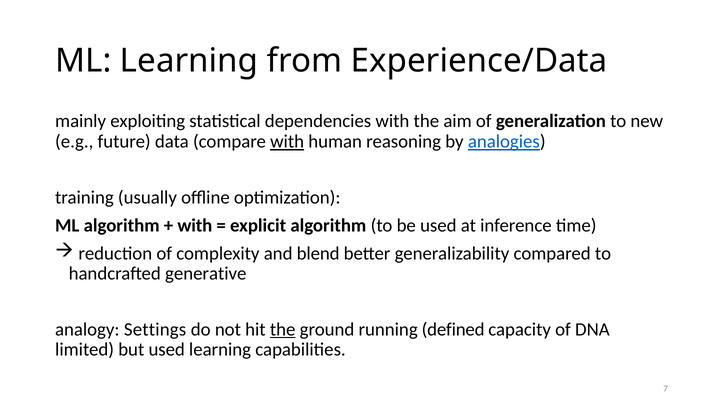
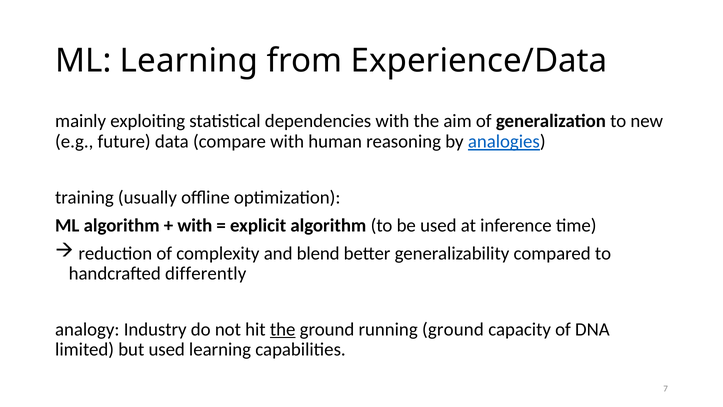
with at (287, 142) underline: present -> none
generative: generative -> differently
Settings: Settings -> Industry
running defined: defined -> ground
